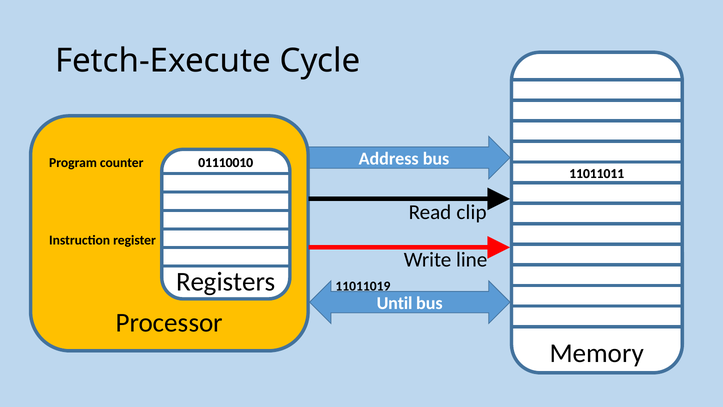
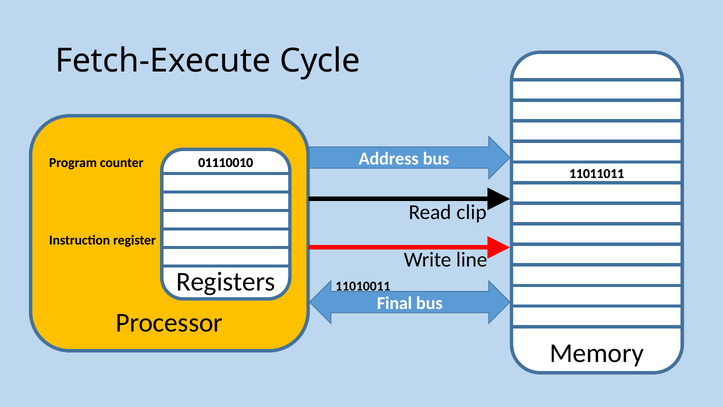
11011019: 11011019 -> 11010011
Until: Until -> Final
